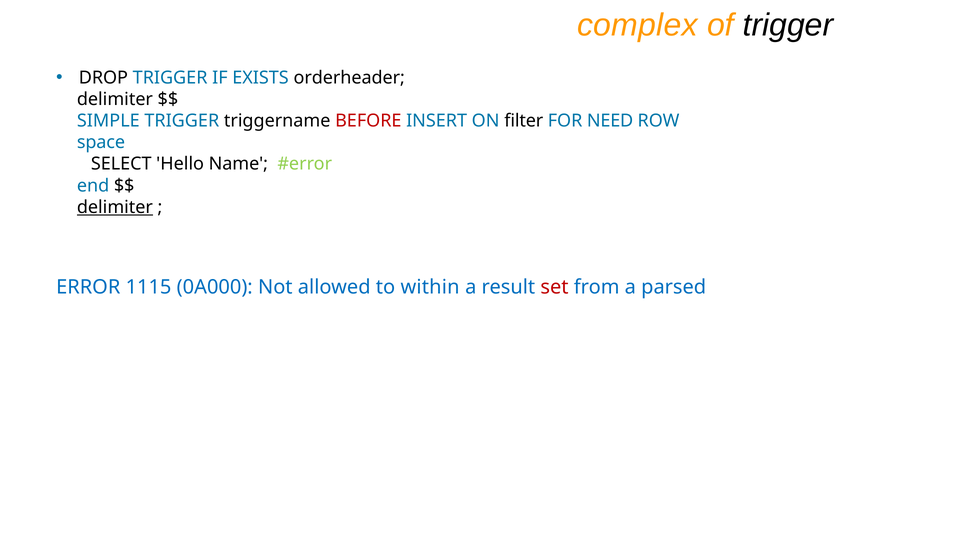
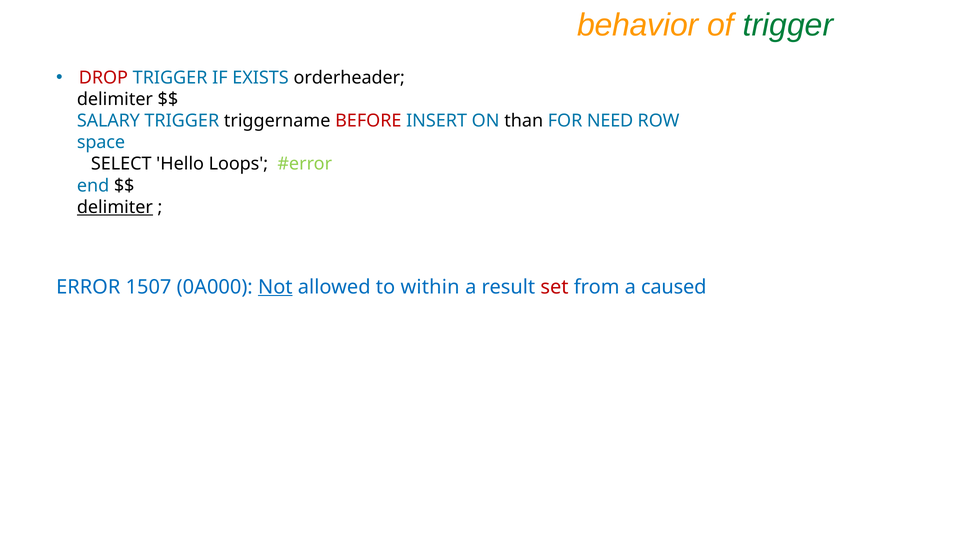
complex: complex -> behavior
trigger at (788, 25) colour: black -> green
DROP colour: black -> red
SIMPLE: SIMPLE -> SALARY
filter: filter -> than
Name: Name -> Loops
1115: 1115 -> 1507
Not underline: none -> present
parsed: parsed -> caused
